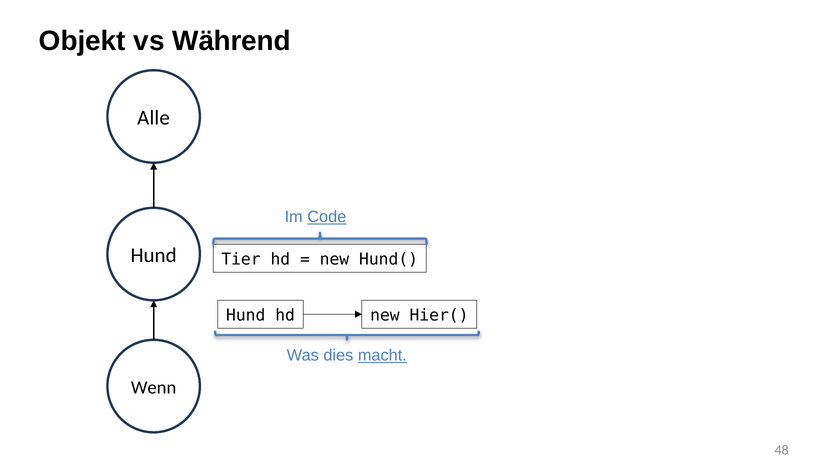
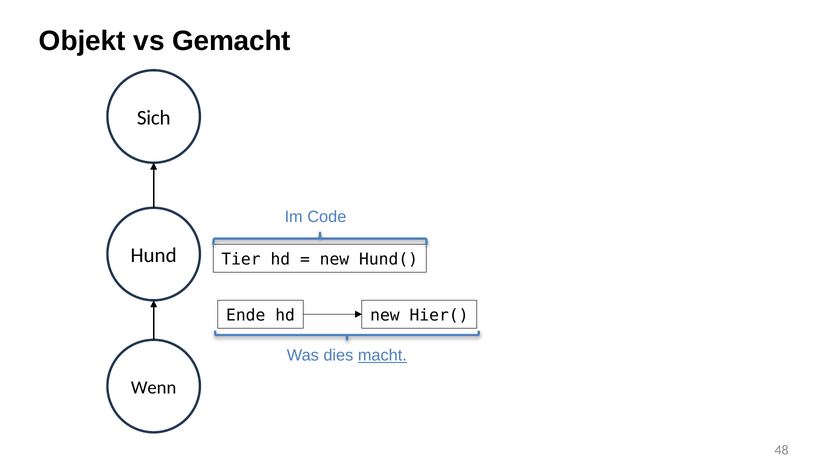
Während: Während -> Gemacht
Alle: Alle -> Sich
Code underline: present -> none
Hund at (246, 315): Hund -> Ende
